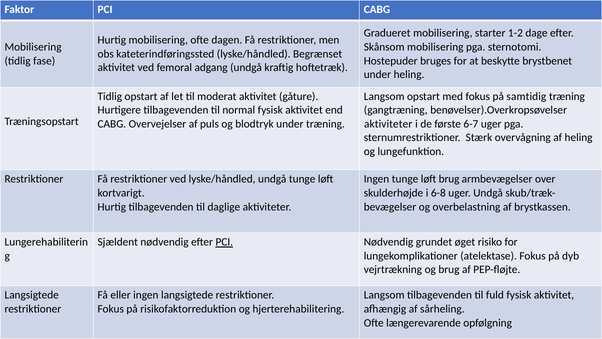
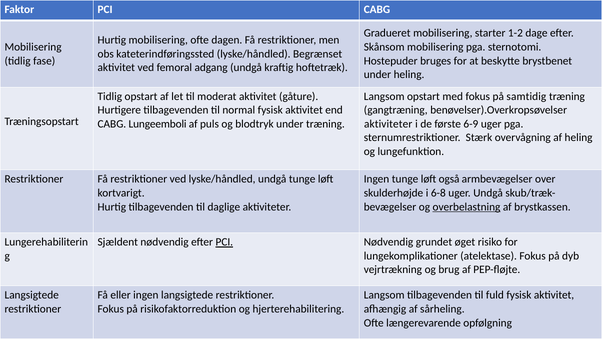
CABG Overvejelser: Overvejelser -> Lungeemboli
6-7: 6-7 -> 6-9
løft brug: brug -> også
overbelastning underline: none -> present
